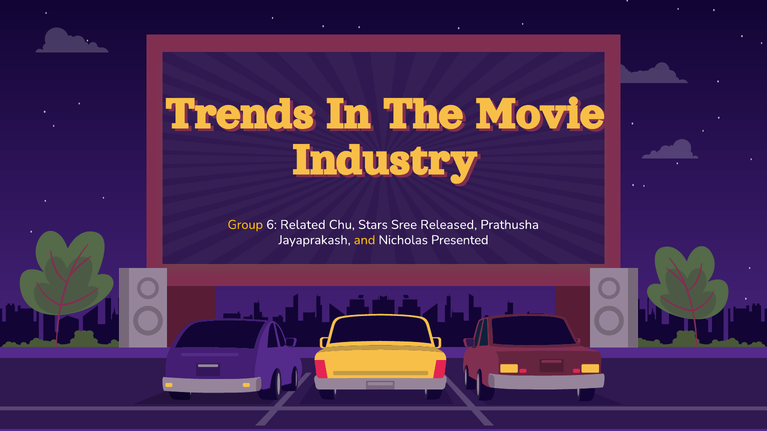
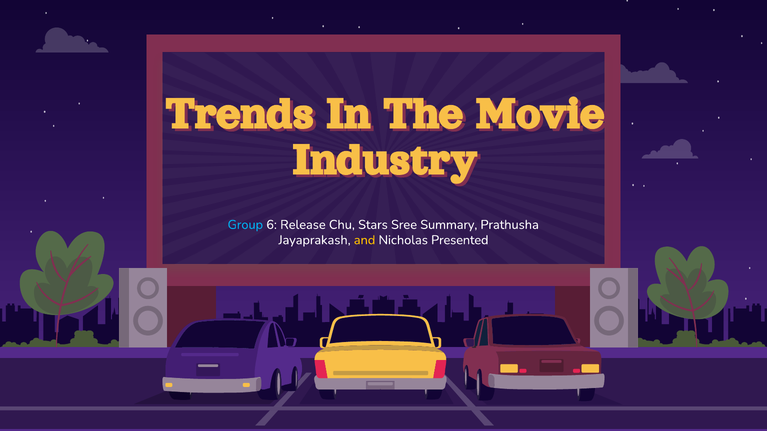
Group colour: yellow -> light blue
Related: Related -> Release
Released: Released -> Summary
